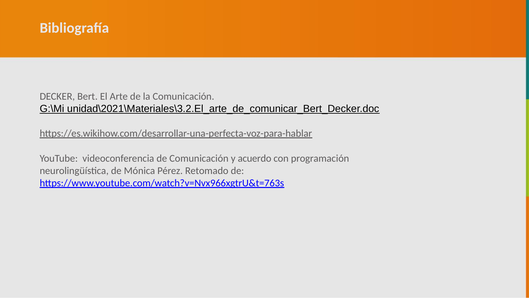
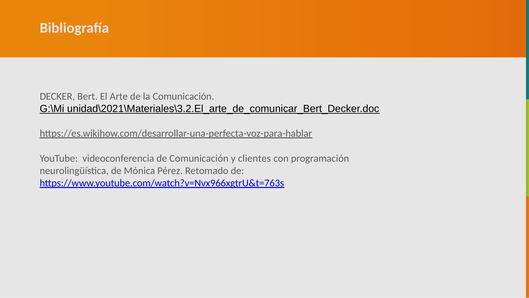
acuerdo: acuerdo -> clientes
